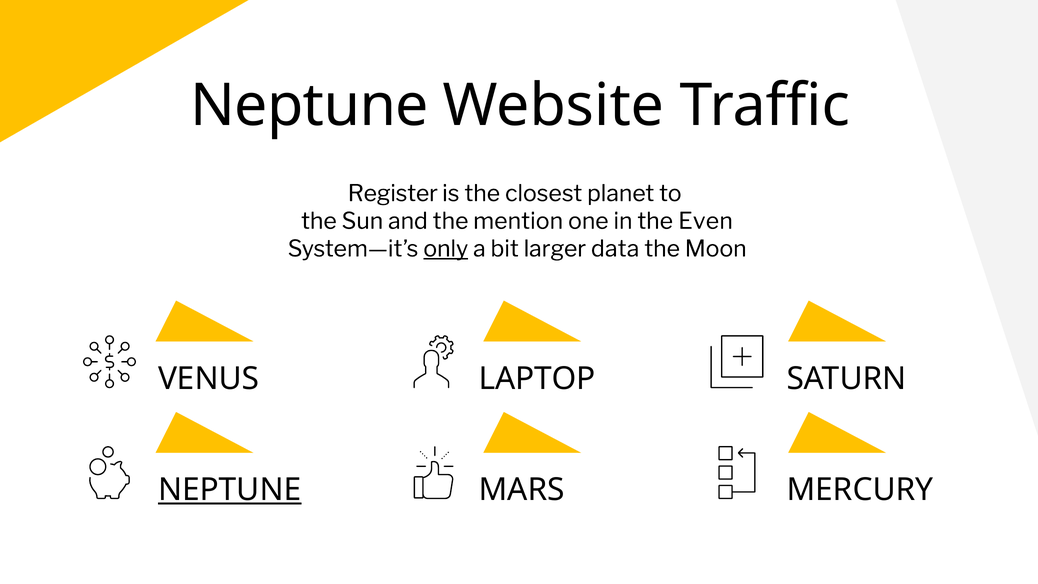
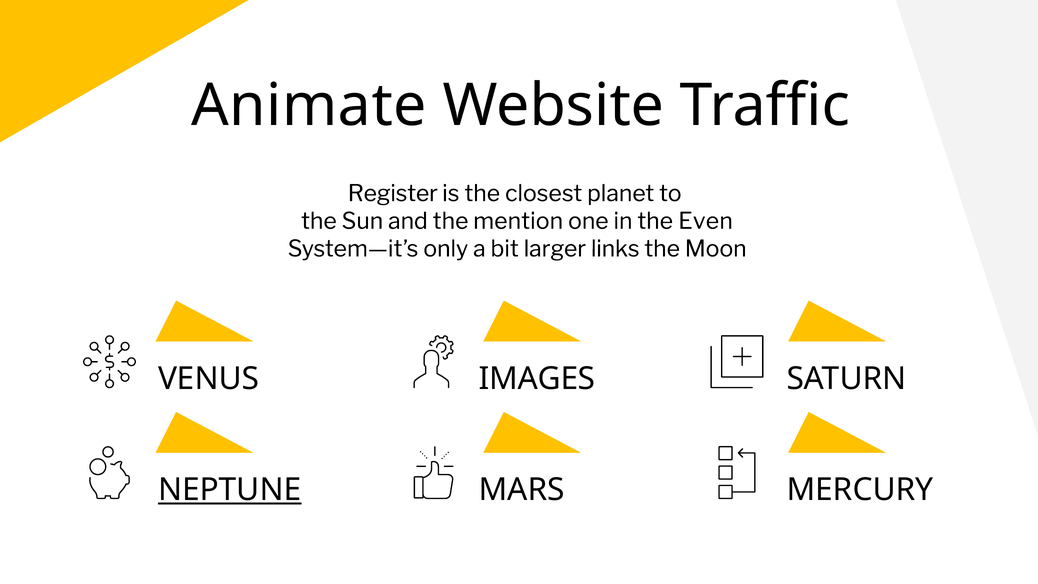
Neptune at (309, 106): Neptune -> Animate
only underline: present -> none
data: data -> links
LAPTOP: LAPTOP -> IMAGES
